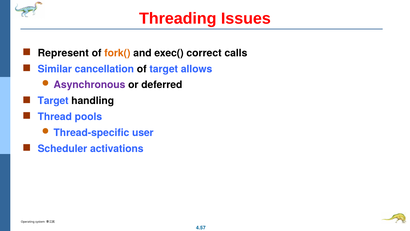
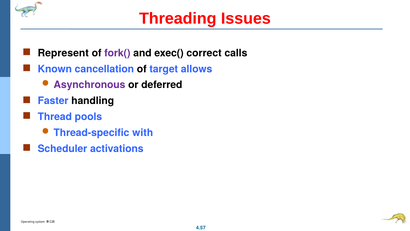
fork( colour: orange -> purple
Similar: Similar -> Known
Target at (53, 101): Target -> Faster
user: user -> with
